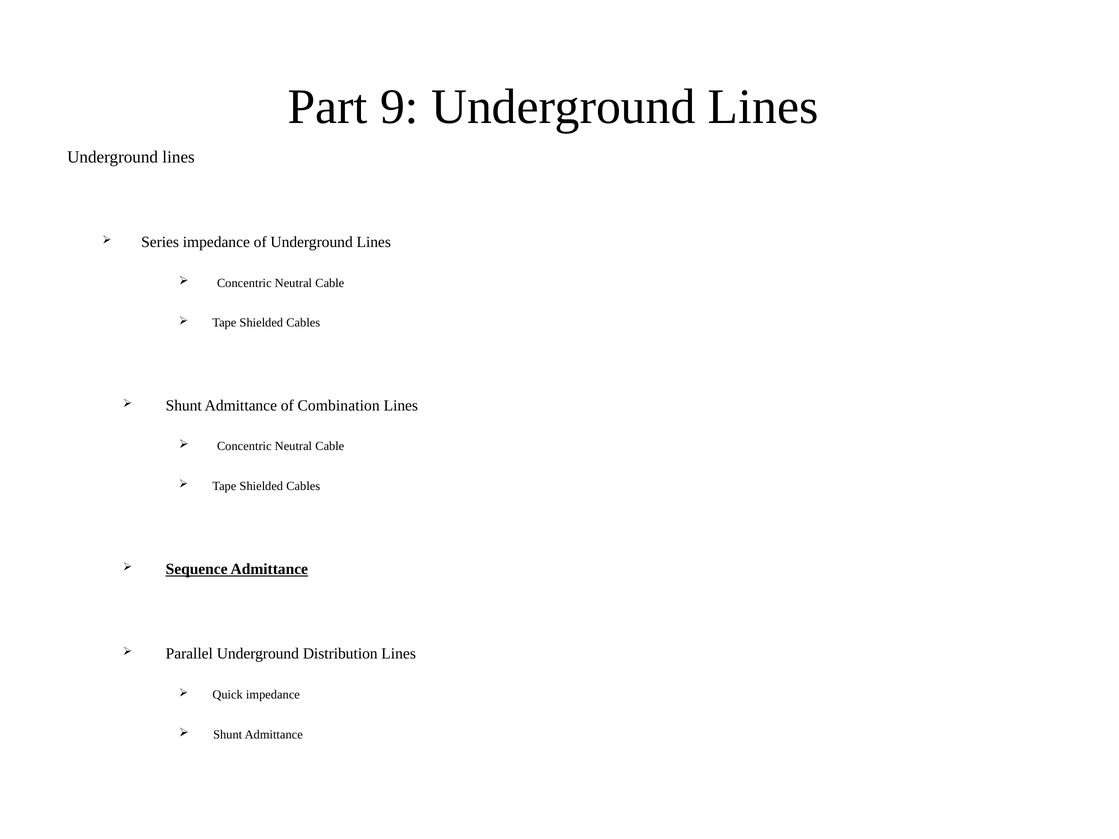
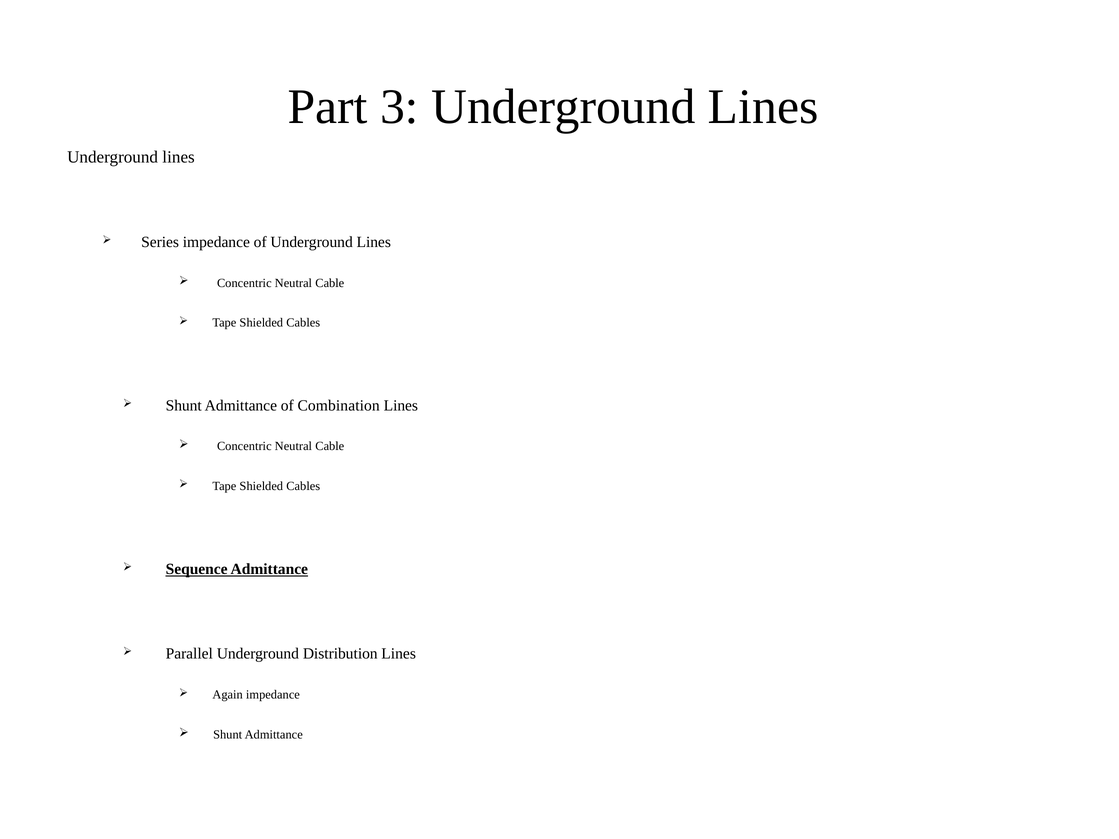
9: 9 -> 3
Quick: Quick -> Again
